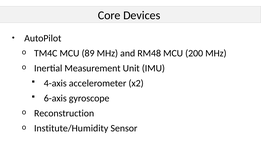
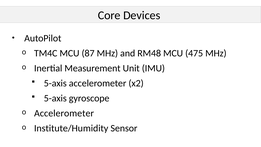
89: 89 -> 87
200: 200 -> 475
4-axis at (55, 83): 4-axis -> 5-axis
6-axis at (55, 98): 6-axis -> 5-axis
Reconstruction at (64, 113): Reconstruction -> Accelerometer
